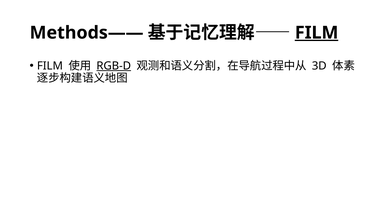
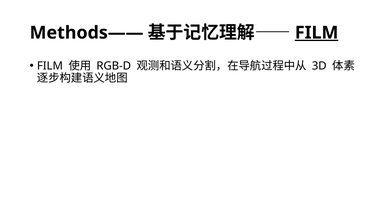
RGB-D underline: present -> none
